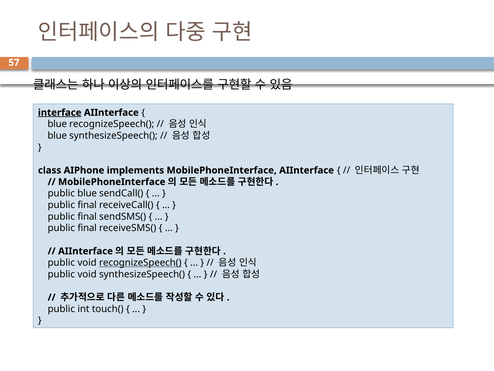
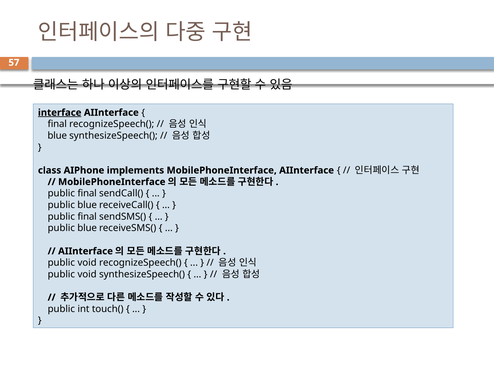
blue at (57, 124): blue -> final
blue at (87, 193): blue -> final
final at (87, 205): final -> blue
final at (87, 228): final -> blue
recognizeSpeech( at (140, 262) underline: present -> none
